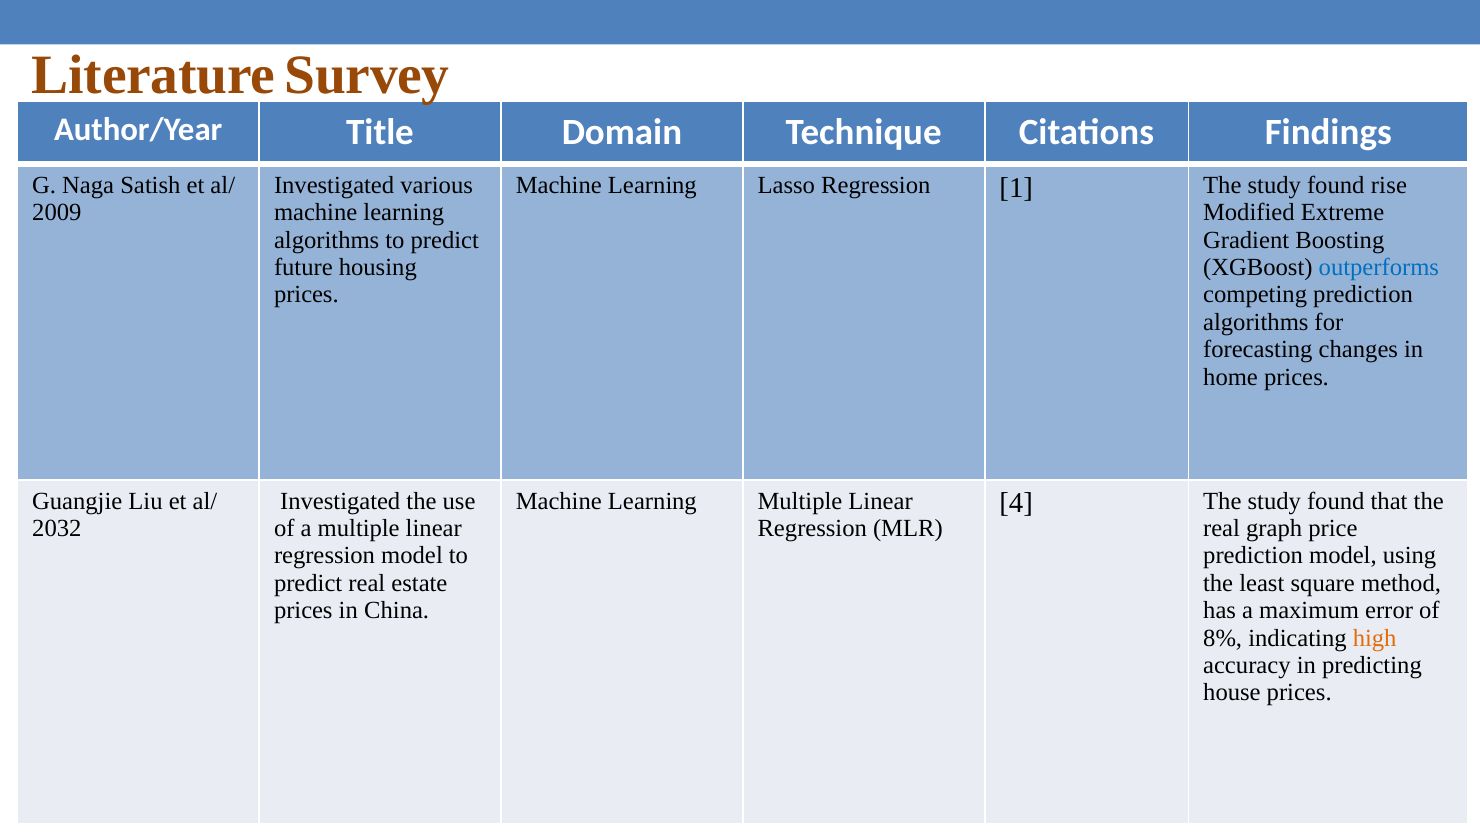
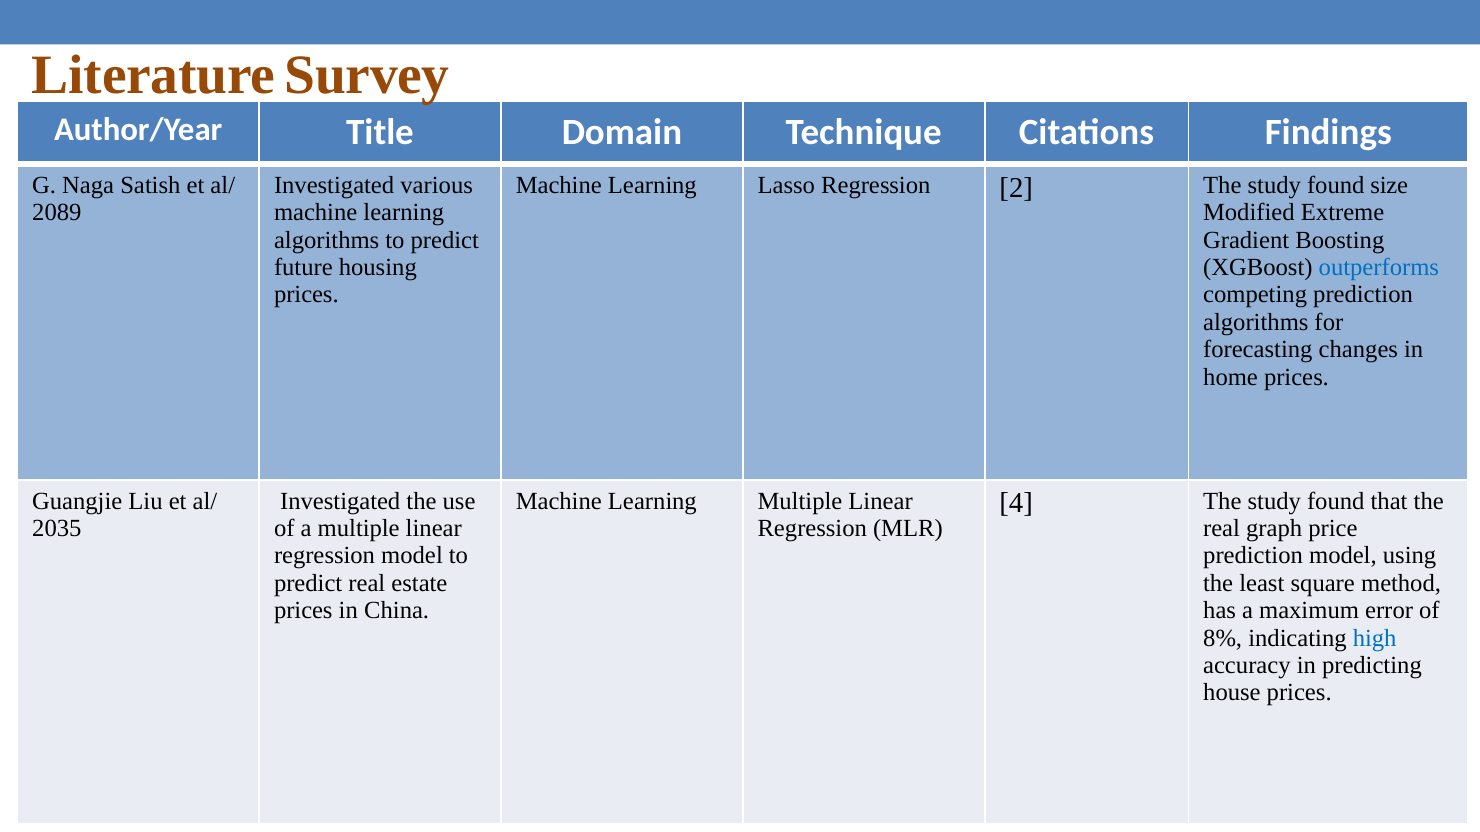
1: 1 -> 2
rise: rise -> size
2009: 2009 -> 2089
2032: 2032 -> 2035
high colour: orange -> blue
